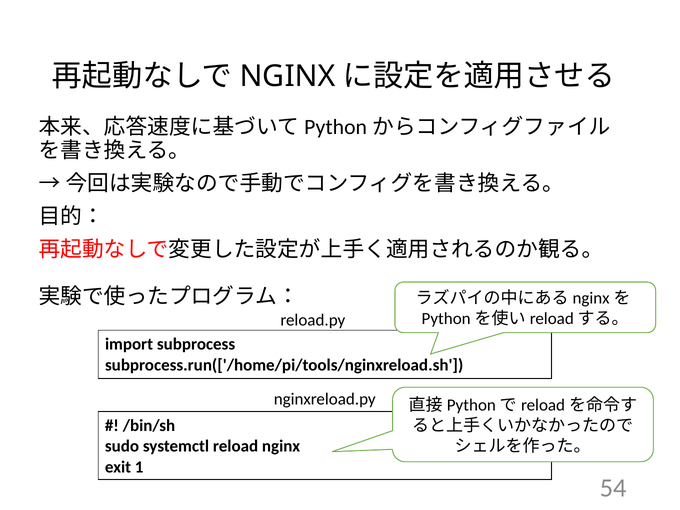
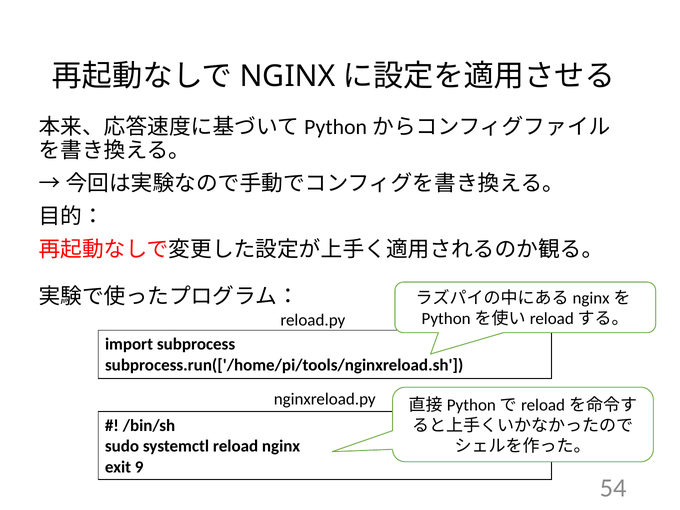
1: 1 -> 9
